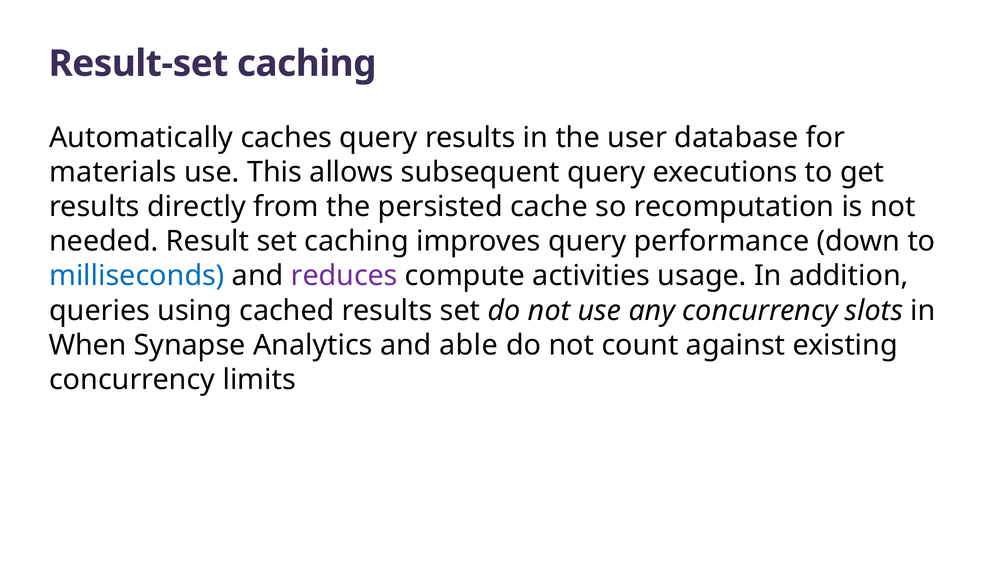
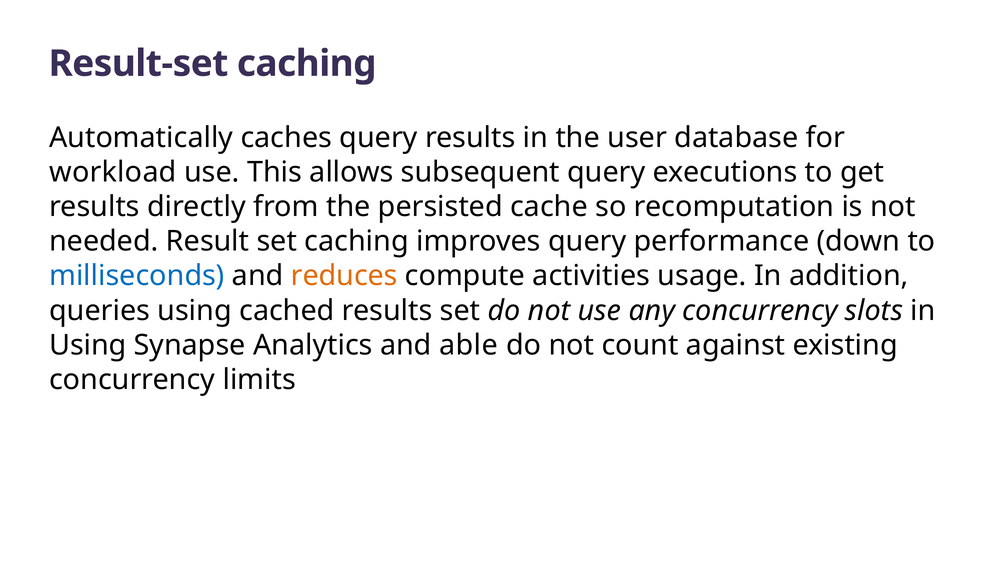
materials: materials -> workload
reduces colour: purple -> orange
When at (88, 345): When -> Using
